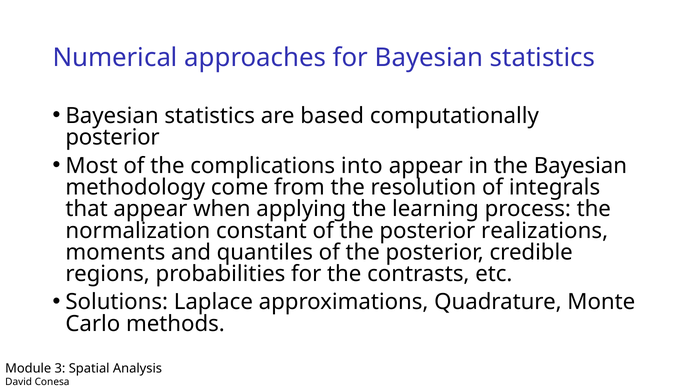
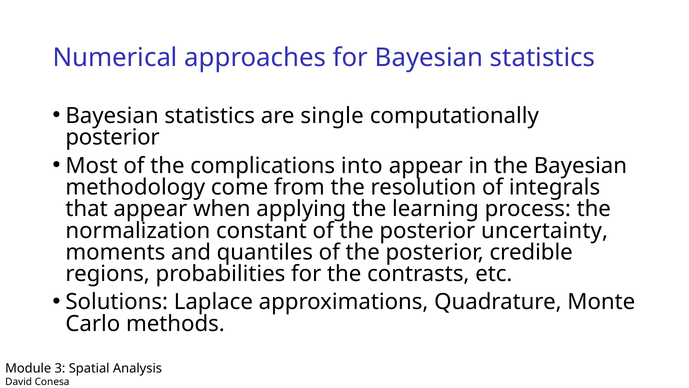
based: based -> single
realizations: realizations -> uncertainty
